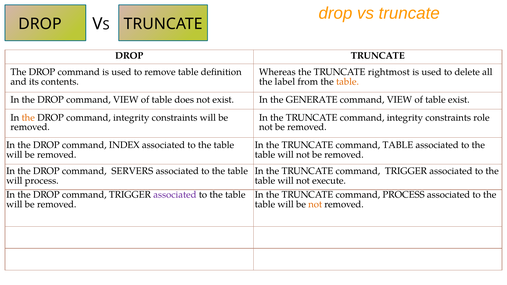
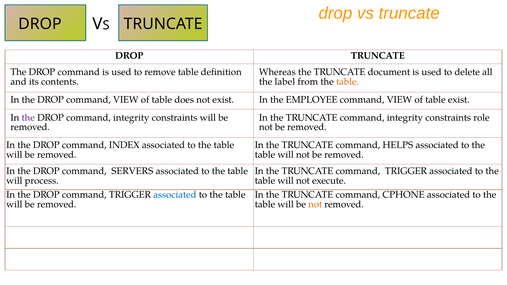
rightmost: rightmost -> document
GENERATE: GENERATE -> EMPLOYEE
the at (28, 118) colour: orange -> purple
command TABLE: TABLE -> HELPS
associated at (175, 195) colour: purple -> blue
command PROCESS: PROCESS -> CPHONE
